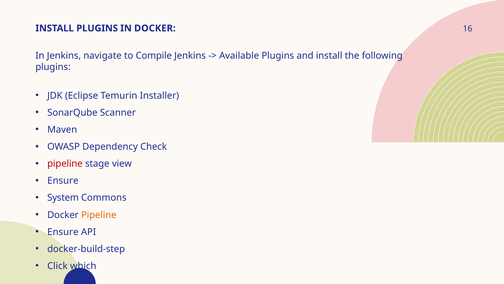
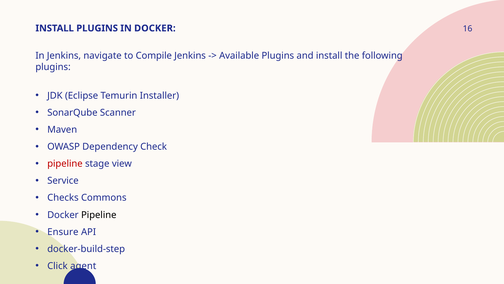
Ensure at (63, 180): Ensure -> Service
System: System -> Checks
Pipeline at (99, 214) colour: orange -> black
which: which -> agent
